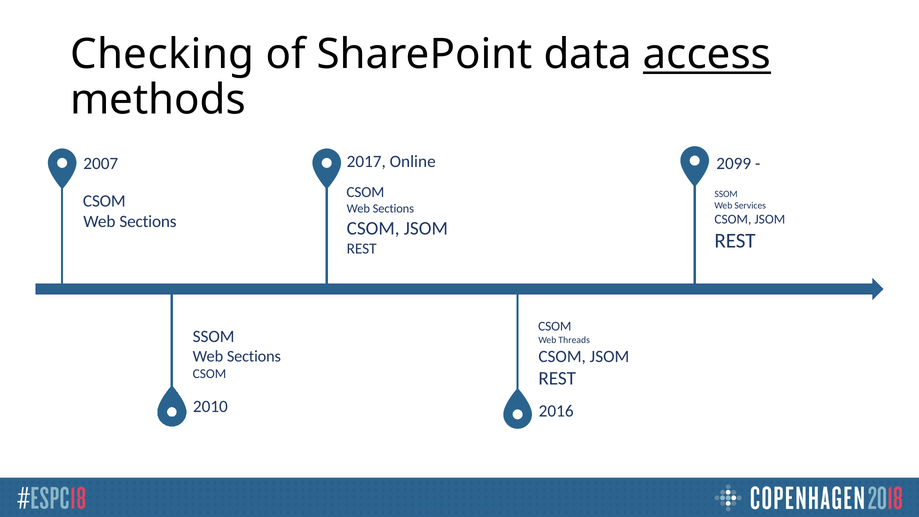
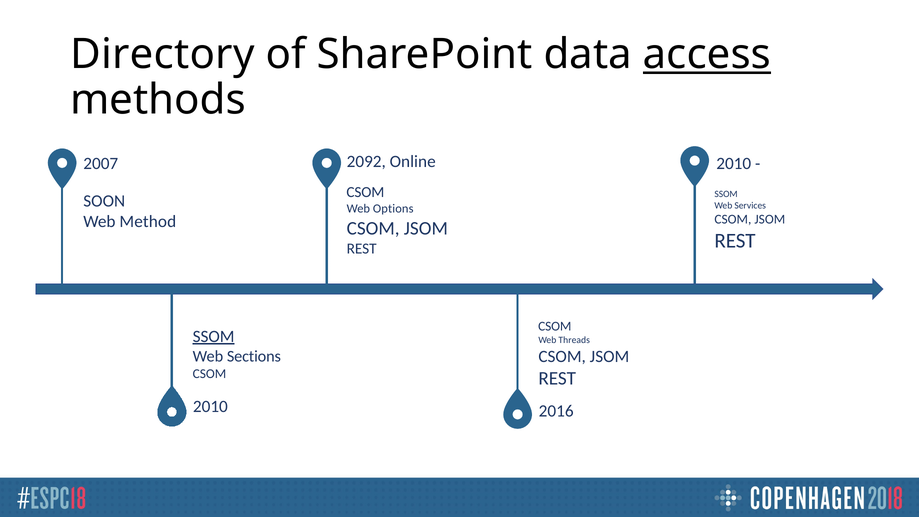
Checking: Checking -> Directory
2017: 2017 -> 2092
2099 at (734, 164): 2099 -> 2010
CSOM at (104, 201): CSOM -> SOON
Sections at (393, 209): Sections -> Options
Sections at (148, 222): Sections -> Method
SSOM at (214, 336) underline: none -> present
